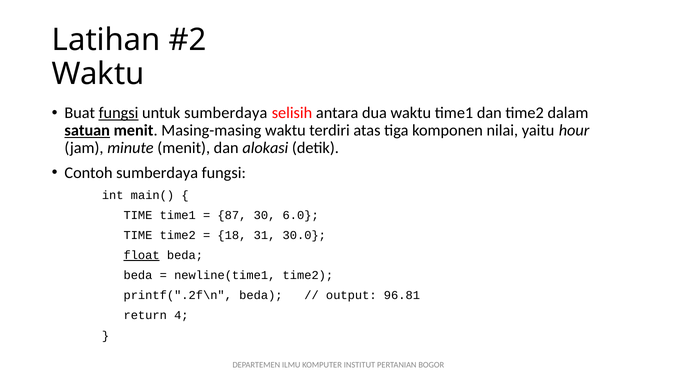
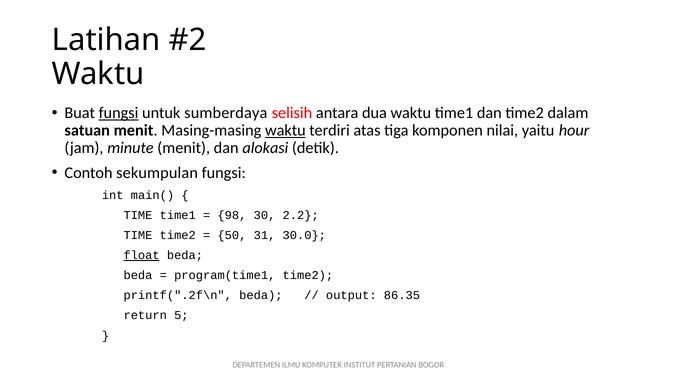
satuan underline: present -> none
waktu at (285, 130) underline: none -> present
Contoh sumberdaya: sumberdaya -> sekumpulan
87: 87 -> 98
6.0: 6.0 -> 2.2
18: 18 -> 50
newline(time1: newline(time1 -> program(time1
96.81: 96.81 -> 86.35
4: 4 -> 5
